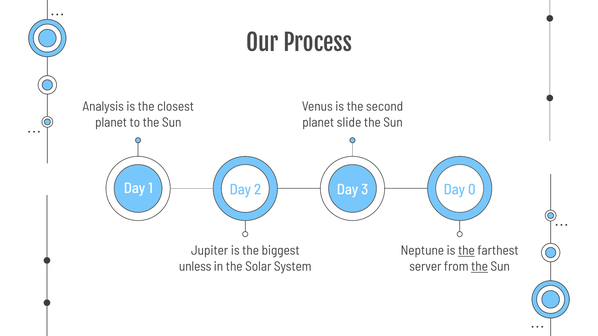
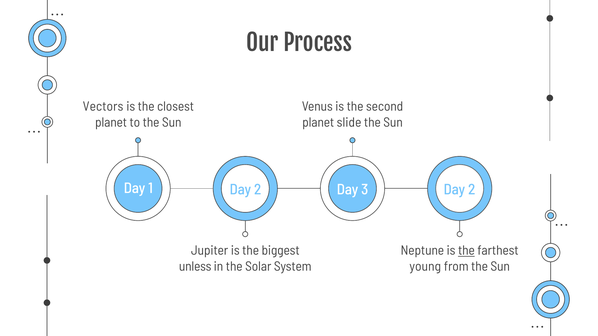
Analysis: Analysis -> Vectors
3 Day 0: 0 -> 2
server: server -> young
the at (480, 267) underline: present -> none
